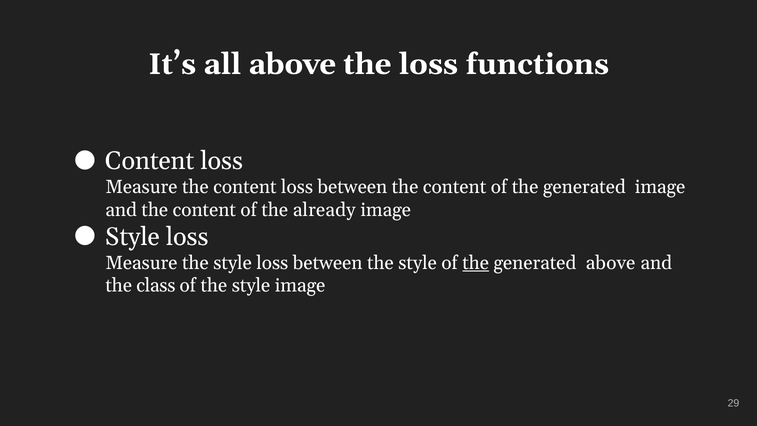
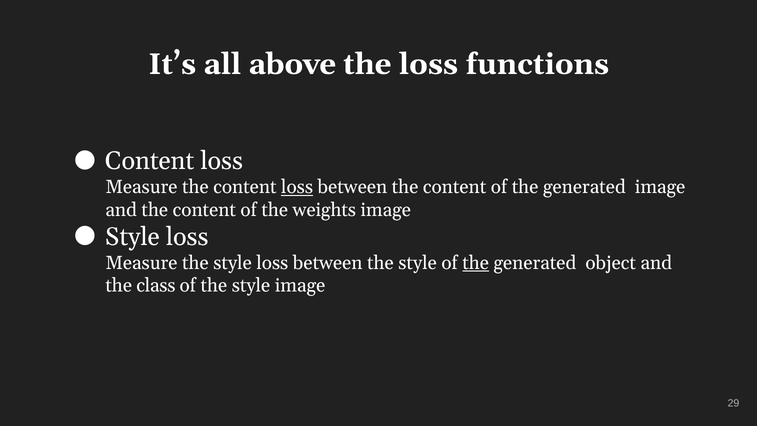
loss at (297, 187) underline: none -> present
already: already -> weights
generated above: above -> object
